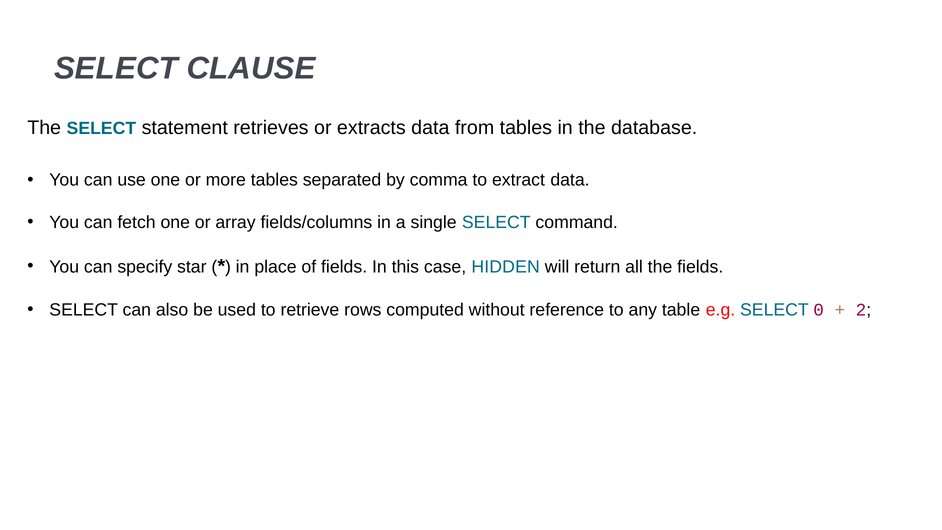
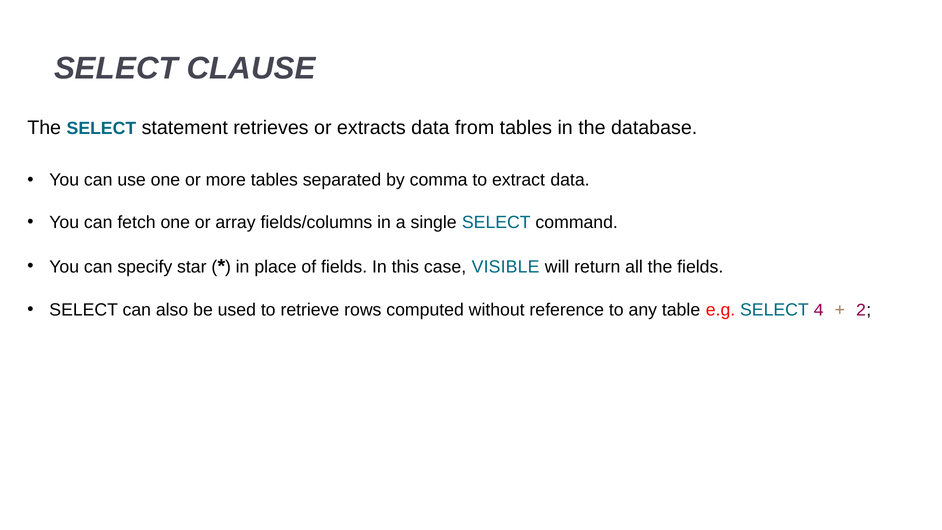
HIDDEN: HIDDEN -> VISIBLE
0: 0 -> 4
